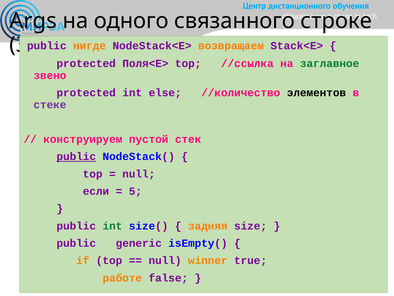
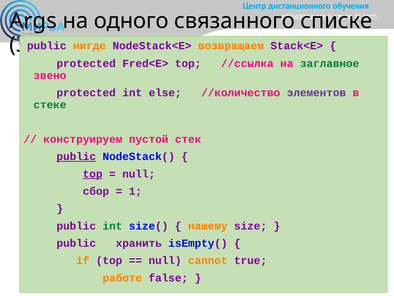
строке: строке -> списке
Поля<E>: Поля<E> -> Fred<E>
элементов colour: black -> purple
стеке colour: purple -> green
top at (93, 174) underline: none -> present
если: если -> сбор
5: 5 -> 1
задняя: задняя -> нашему
generic: generic -> хранить
winner: winner -> cannot
